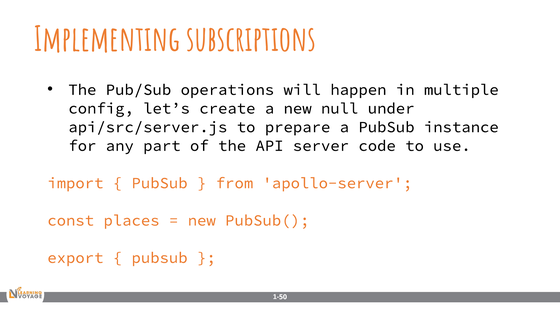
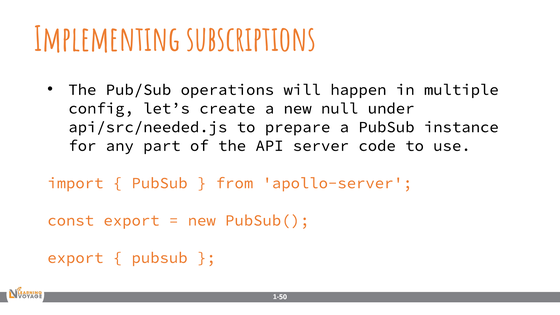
api/src/server.js: api/src/server.js -> api/src/needed.js
const places: places -> export
